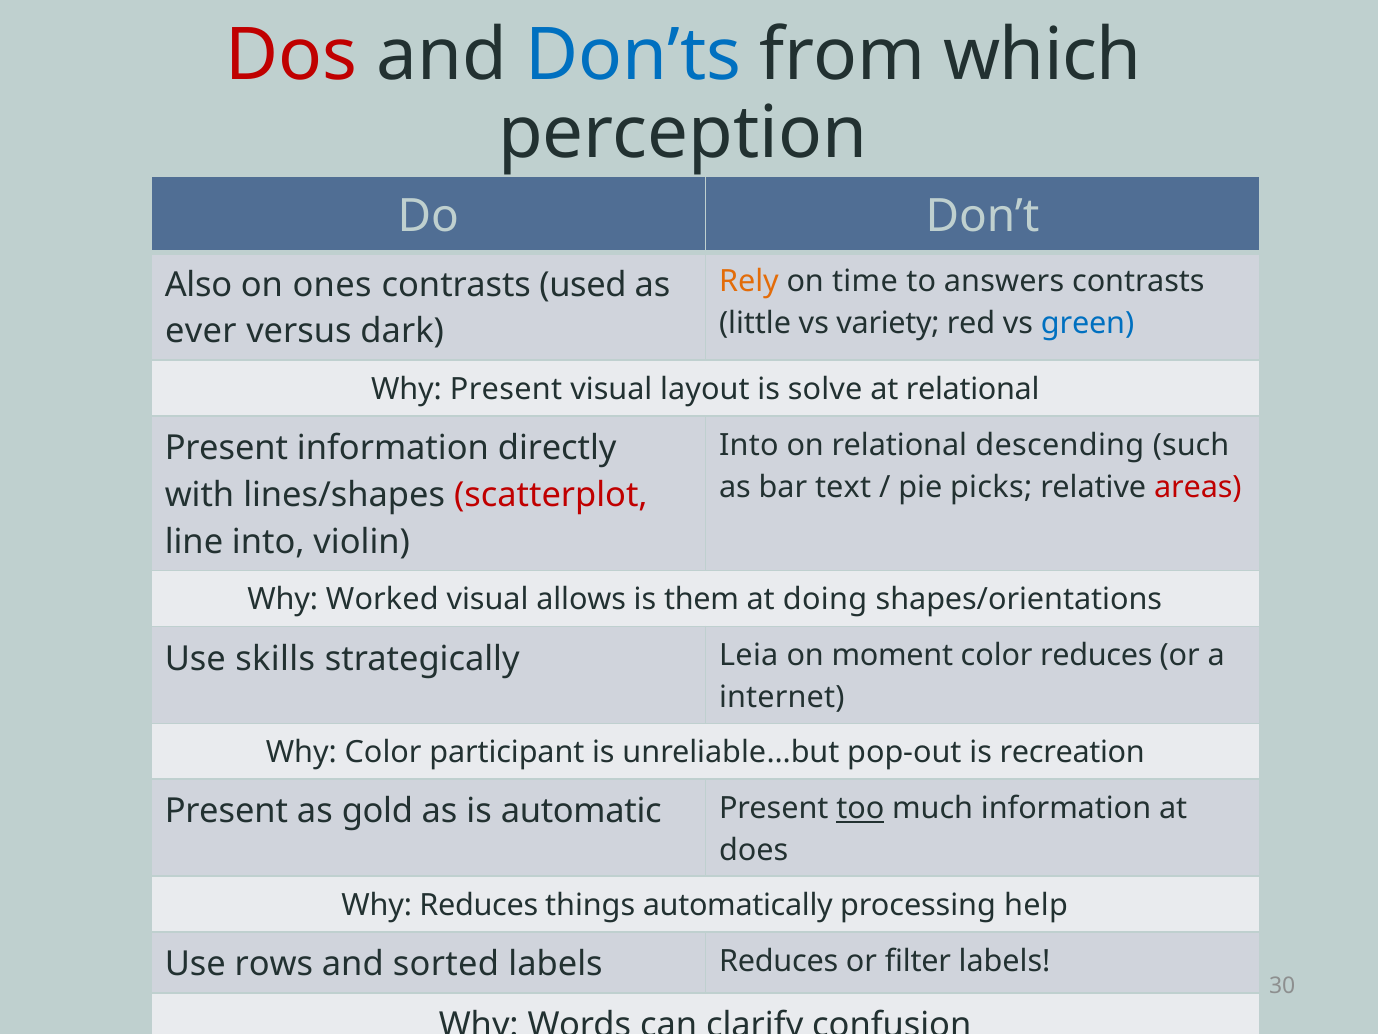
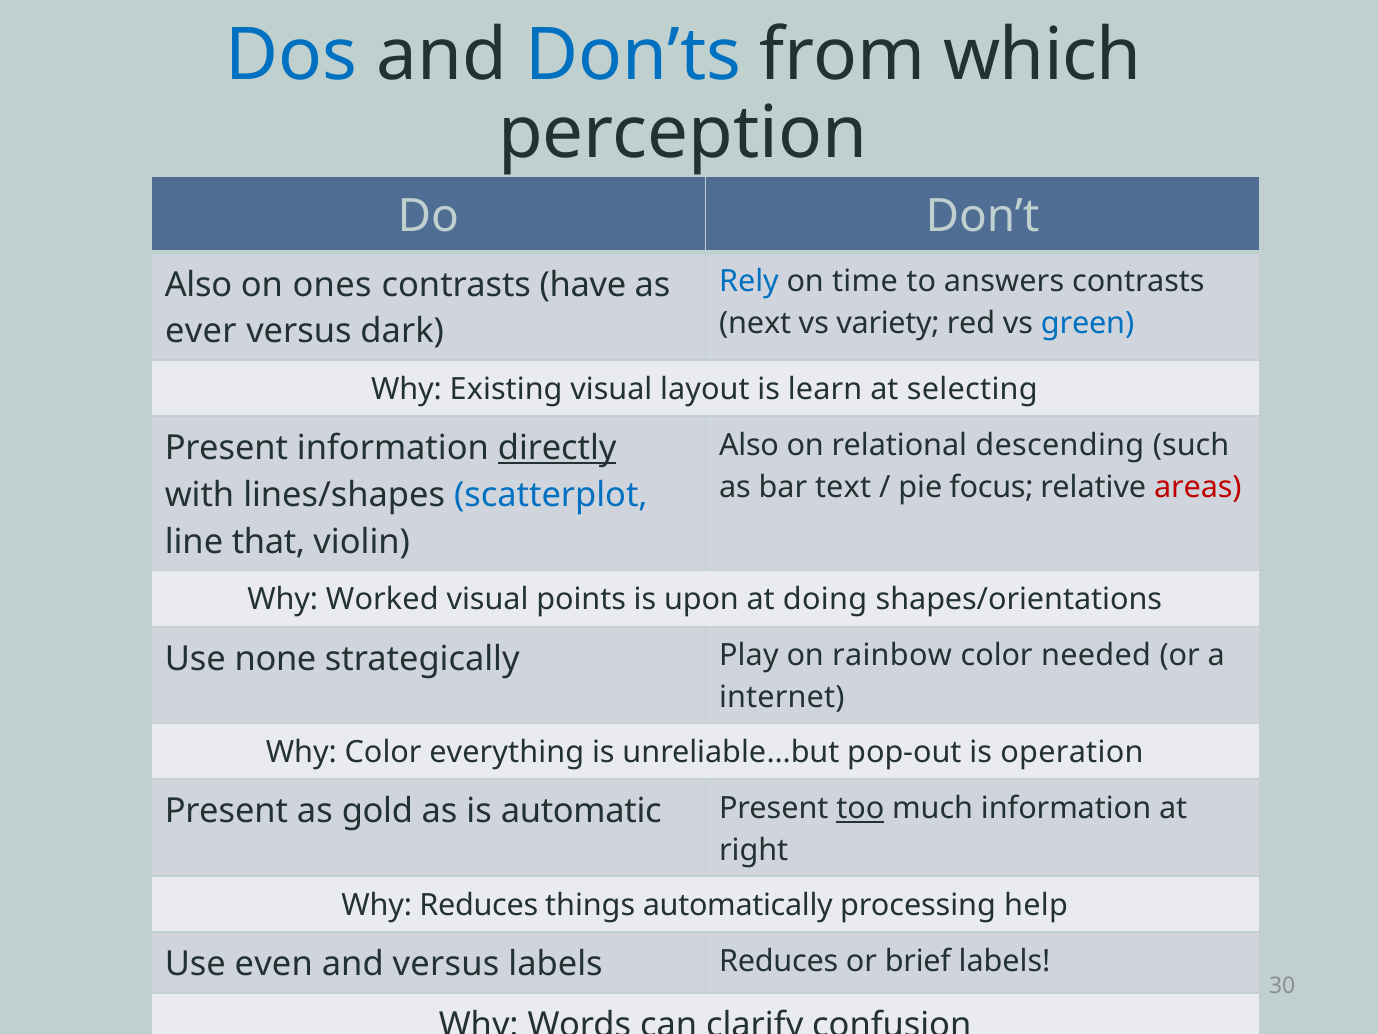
Dos colour: red -> blue
Rely colour: orange -> blue
used: used -> have
little: little -> next
Why Present: Present -> Existing
solve: solve -> learn
at relational: relational -> selecting
Into at (749, 445): Into -> Also
directly underline: none -> present
picks: picks -> focus
scatterplot colour: red -> blue
line into: into -> that
allows: allows -> points
them: them -> upon
skills: skills -> none
Leia: Leia -> Play
moment: moment -> rainbow
color reduces: reduces -> needed
participant: participant -> everything
recreation: recreation -> operation
does: does -> right
rows: rows -> even
and sorted: sorted -> versus
filter: filter -> brief
